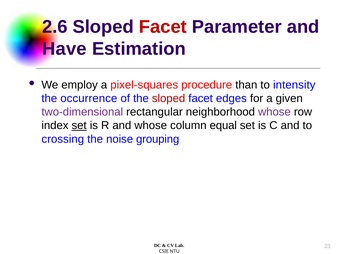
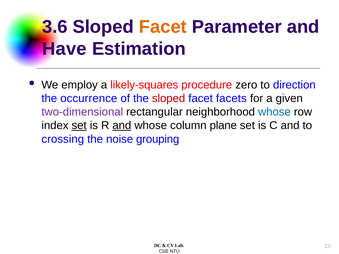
2.6: 2.6 -> 3.6
Facet at (163, 27) colour: red -> orange
pixel-squares: pixel-squares -> likely-squares
than: than -> zero
intensity: intensity -> direction
edges: edges -> facets
whose at (274, 112) colour: purple -> blue
and at (122, 126) underline: none -> present
equal: equal -> plane
